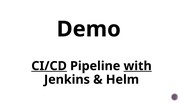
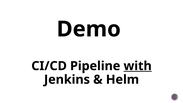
CI/CD underline: present -> none
